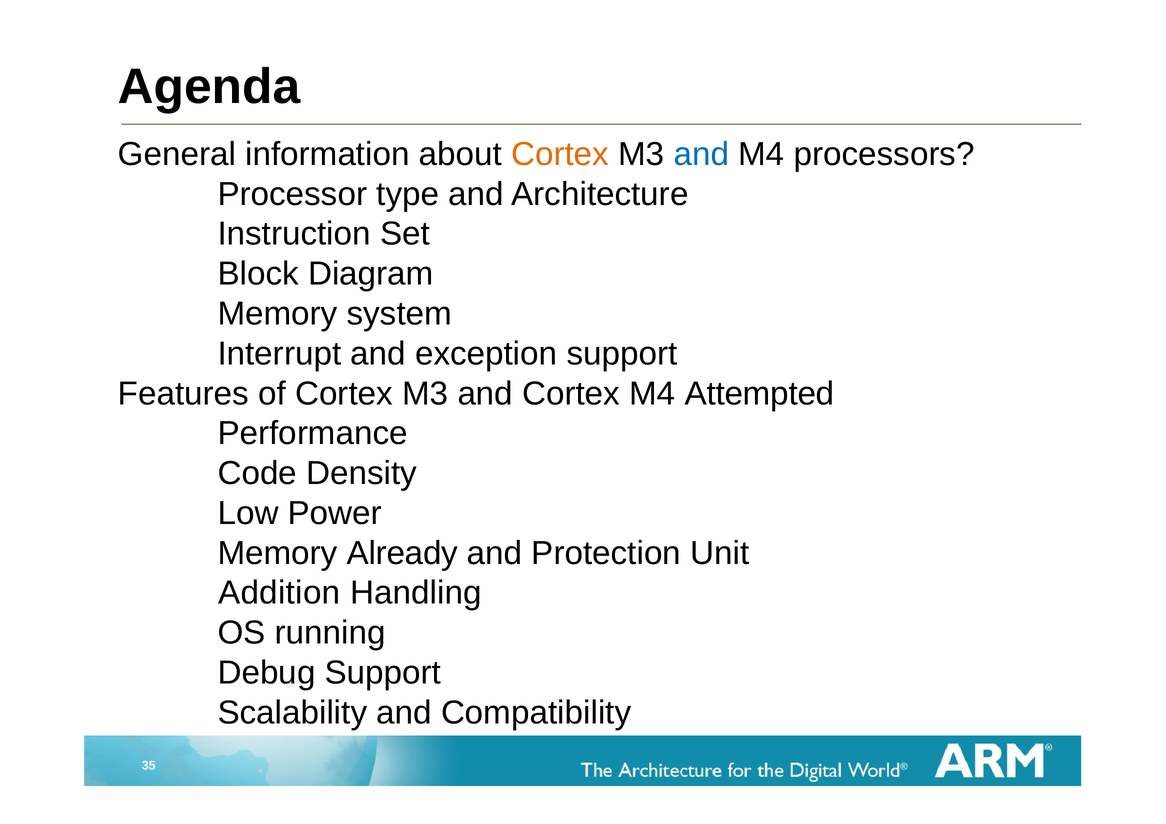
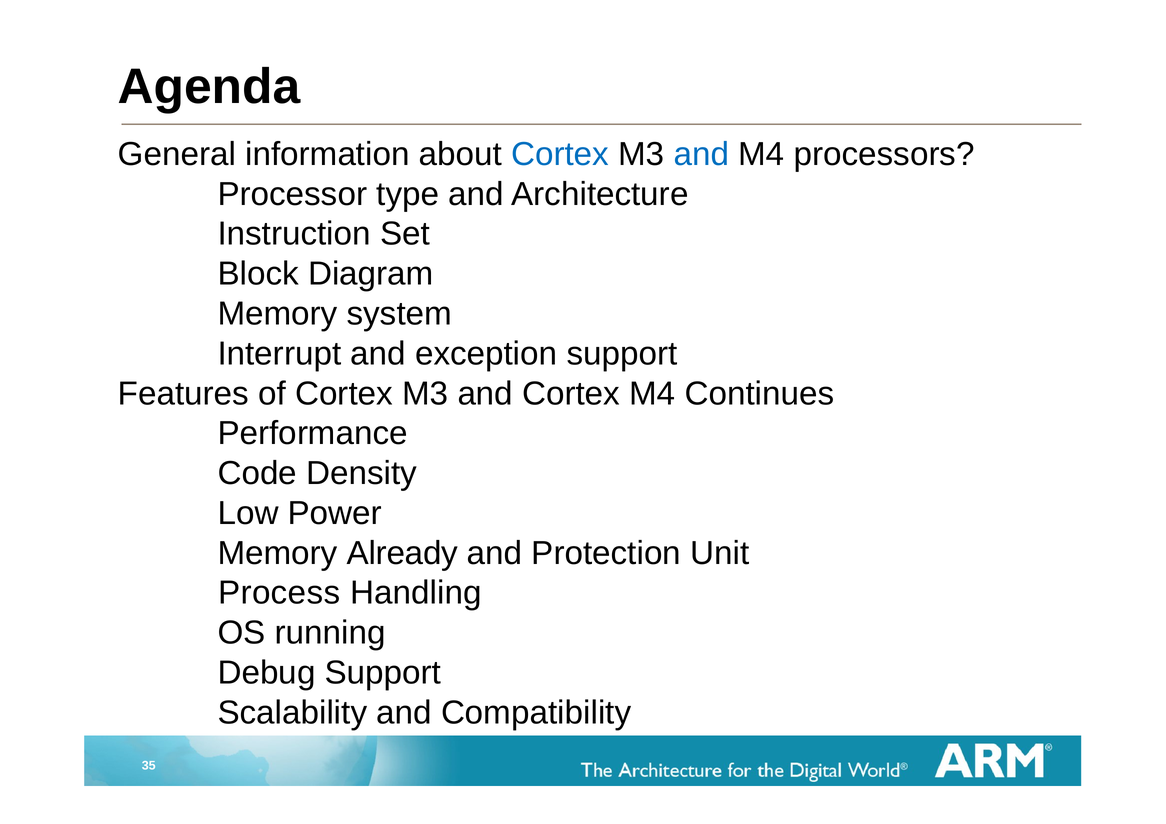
Cortex at (560, 154) colour: orange -> blue
Attempted: Attempted -> Continues
Addition: Addition -> Process
